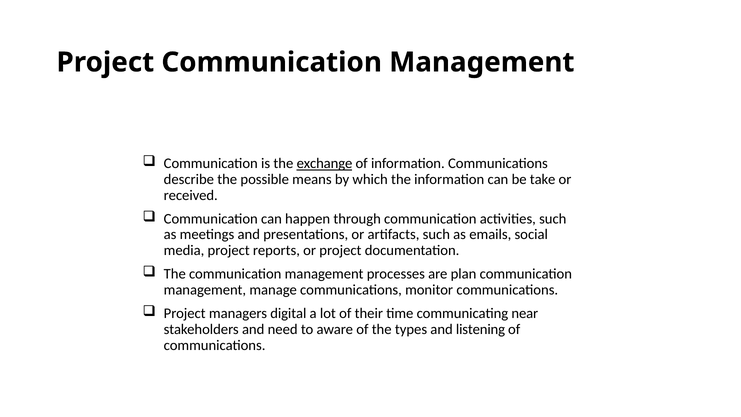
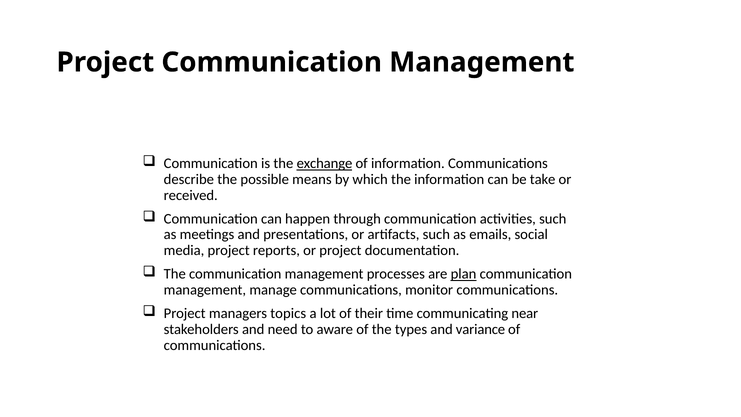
plan underline: none -> present
digital: digital -> topics
listening: listening -> variance
